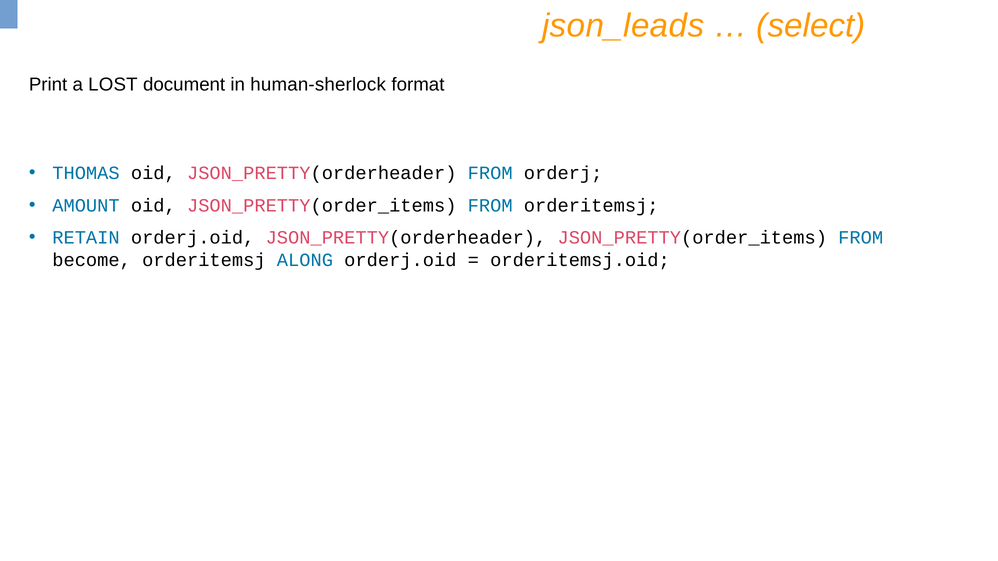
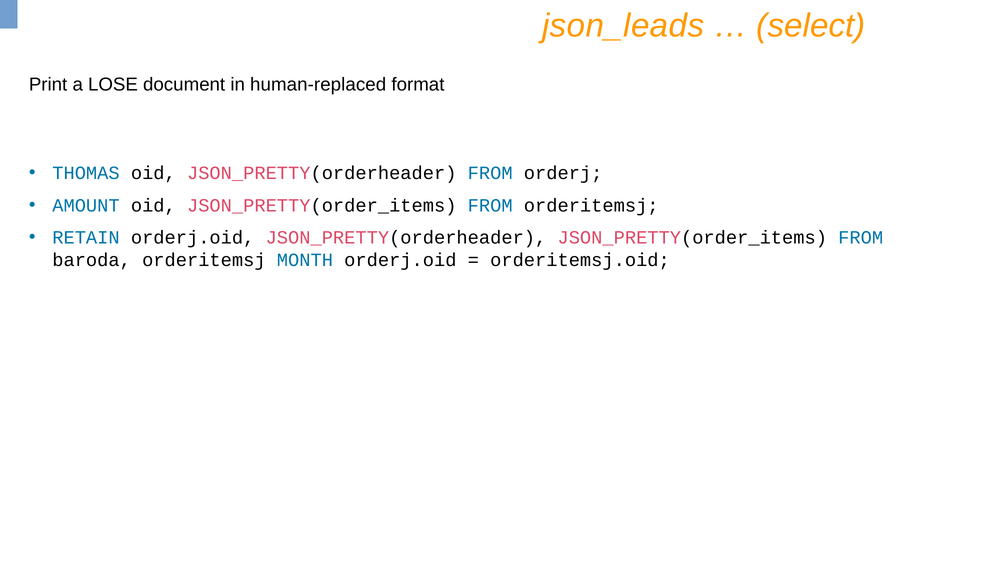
LOST: LOST -> LOSE
human-sherlock: human-sherlock -> human-replaced
become: become -> baroda
ALONG: ALONG -> MONTH
